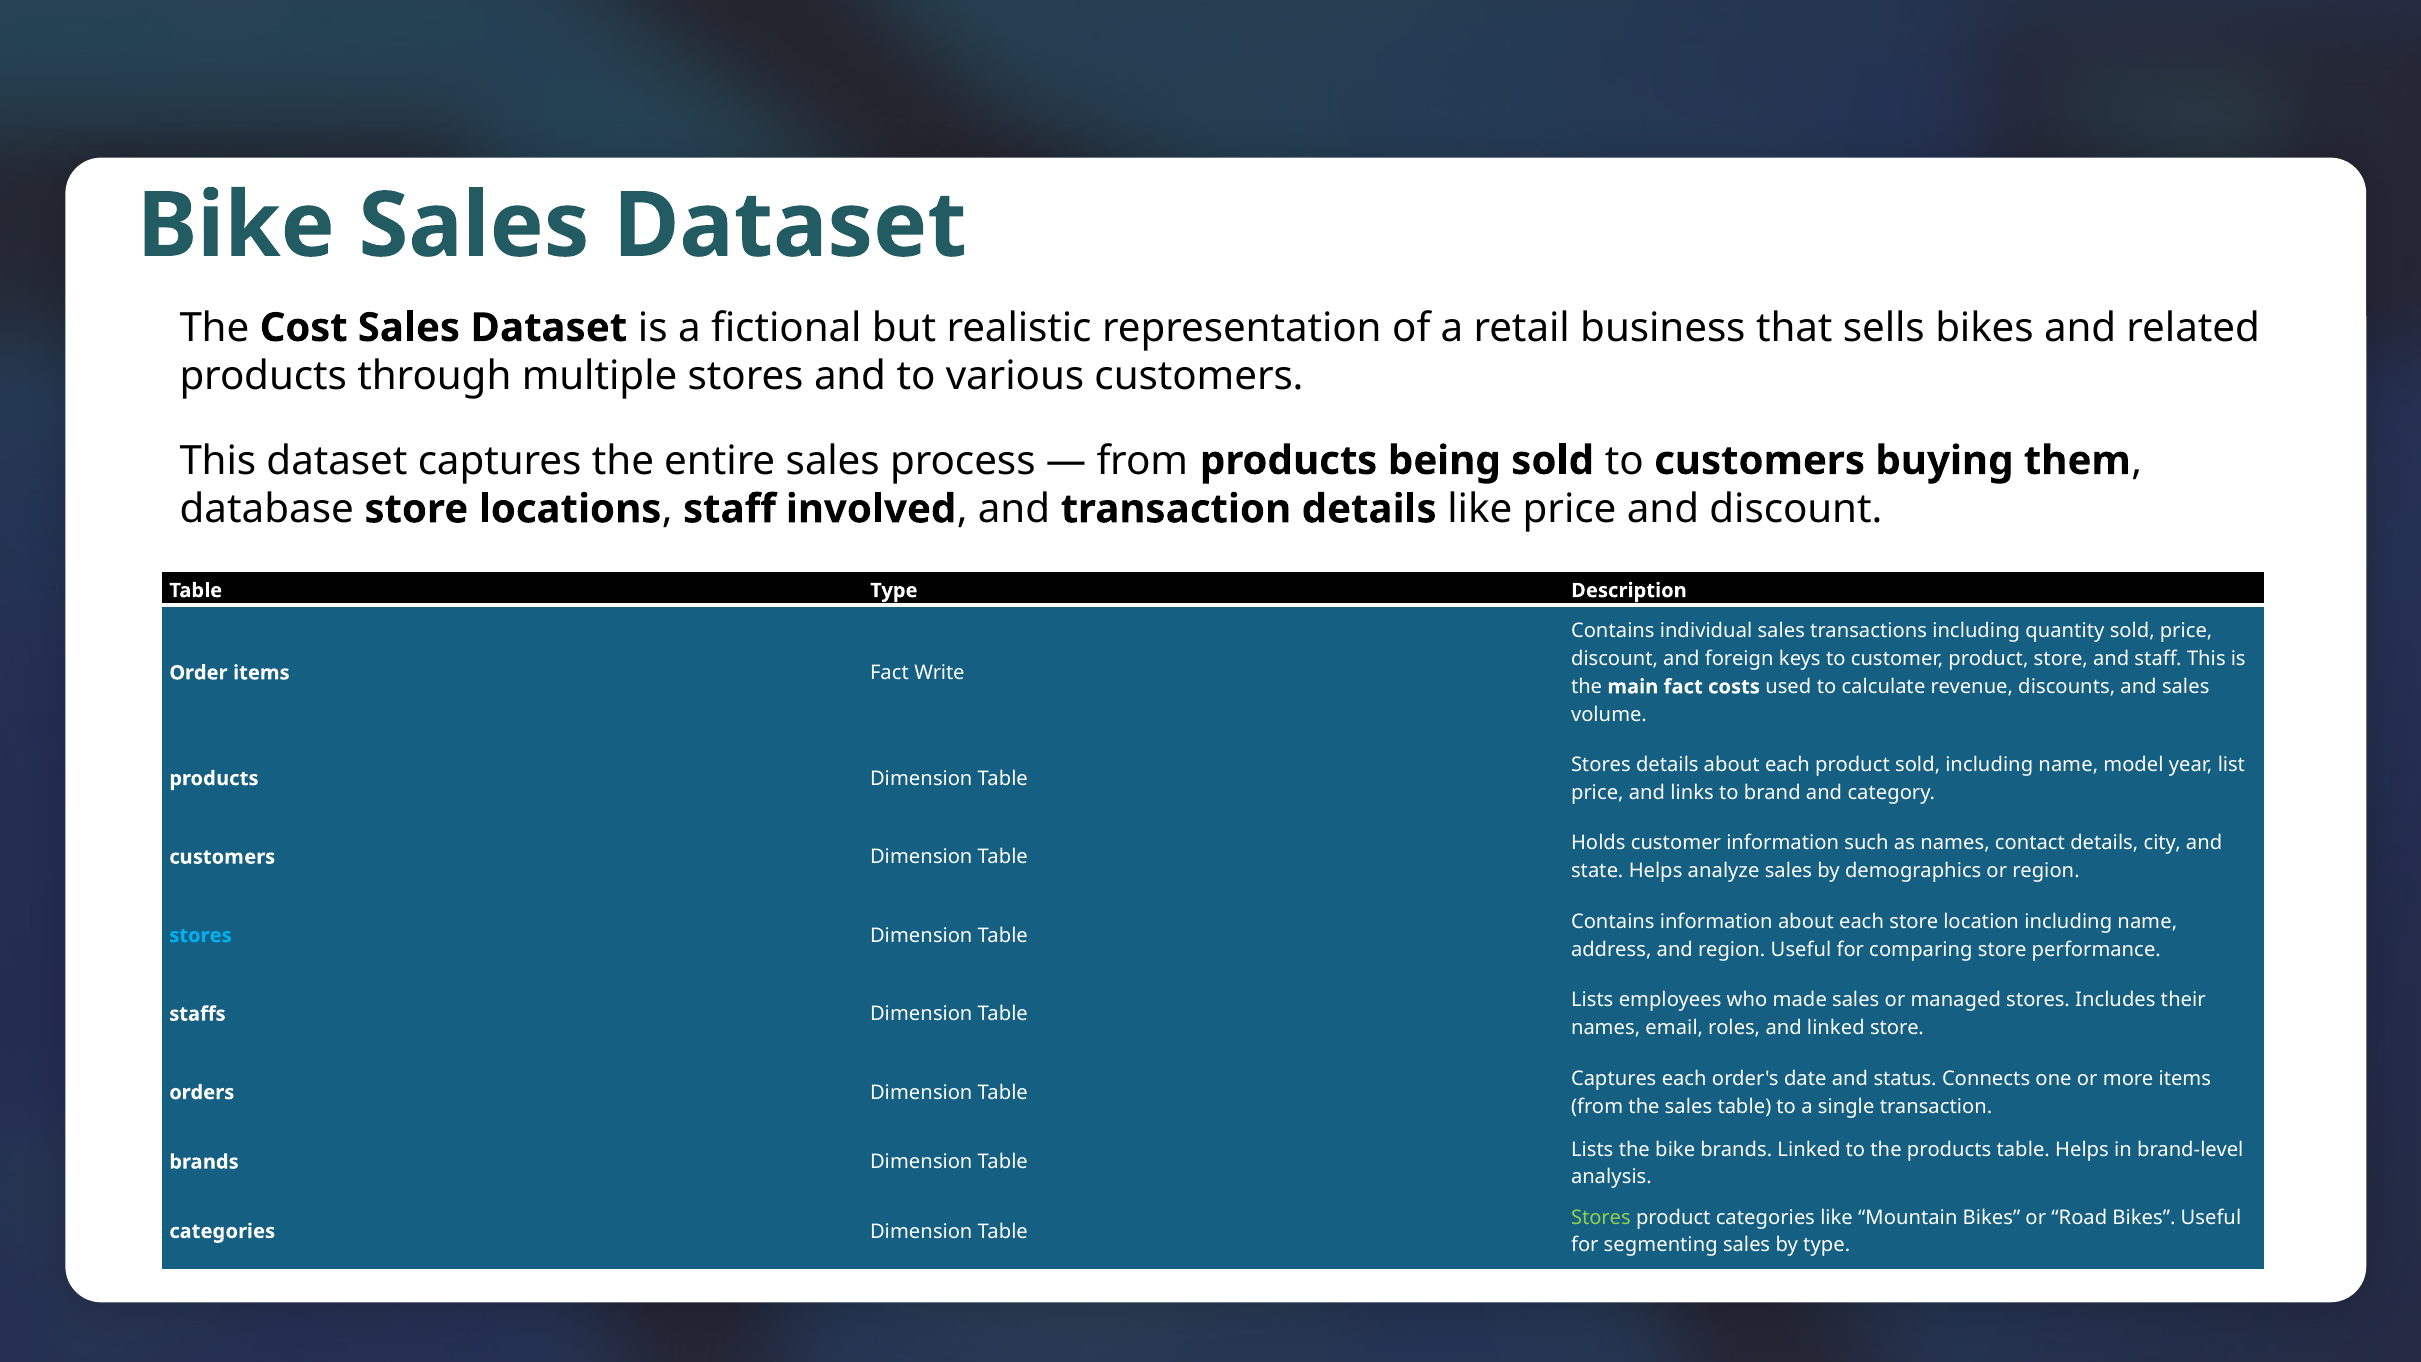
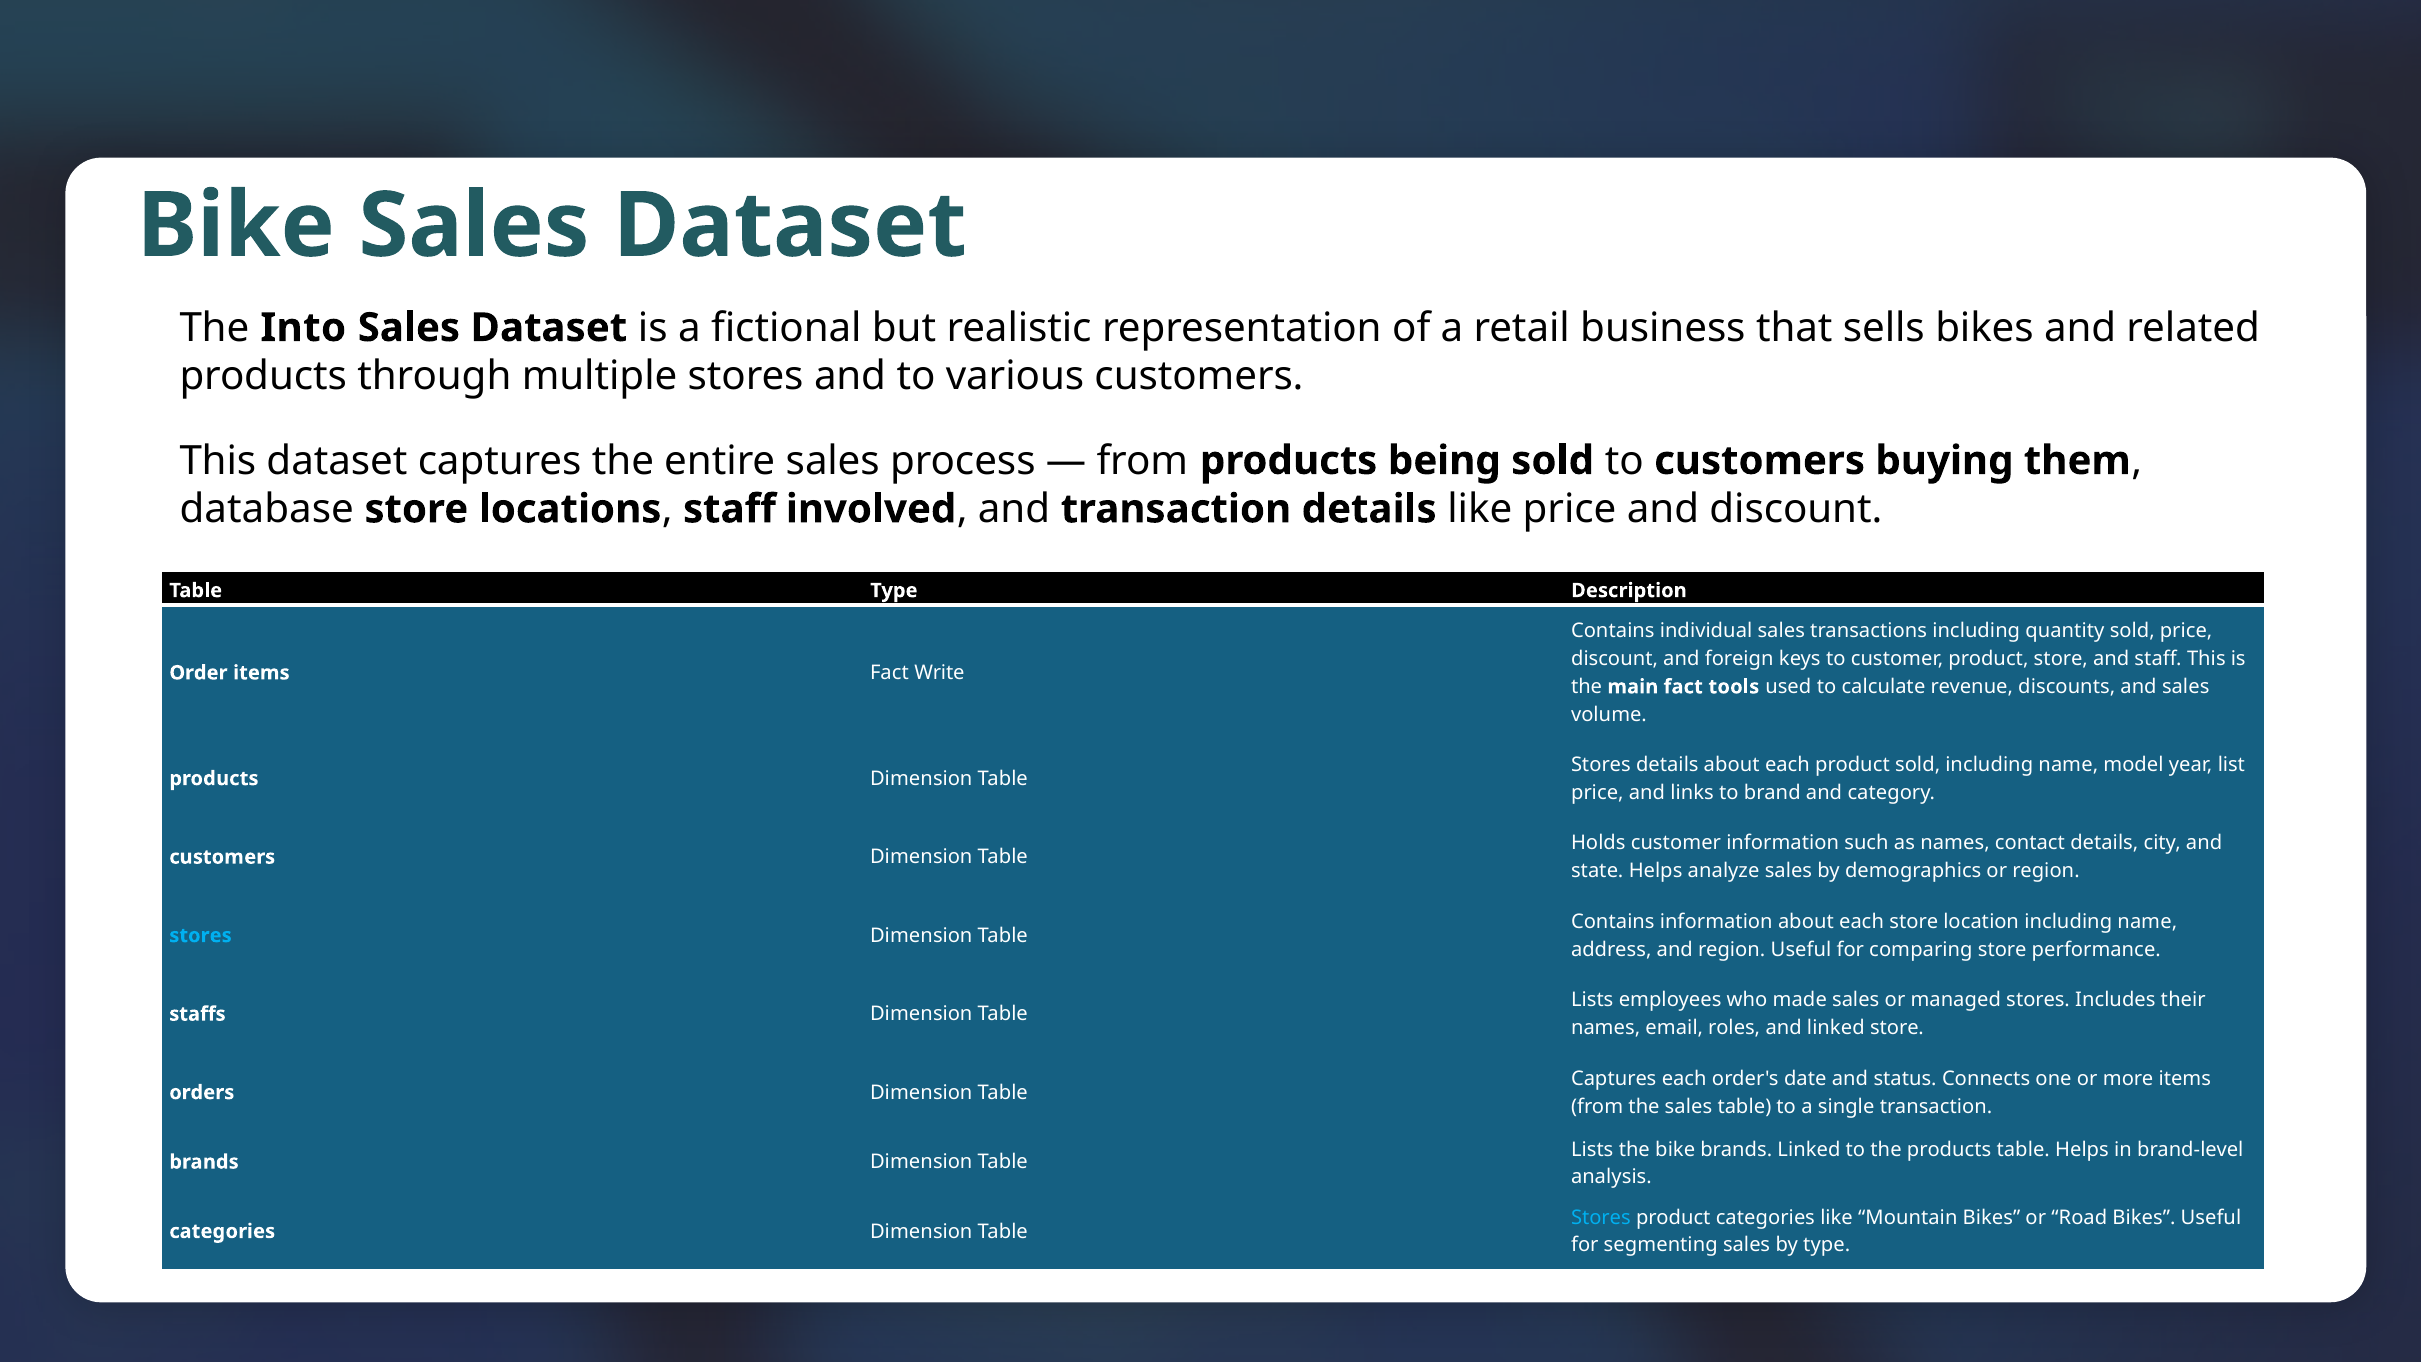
Cost: Cost -> Into
costs: costs -> tools
Stores at (1601, 1217) colour: light green -> light blue
